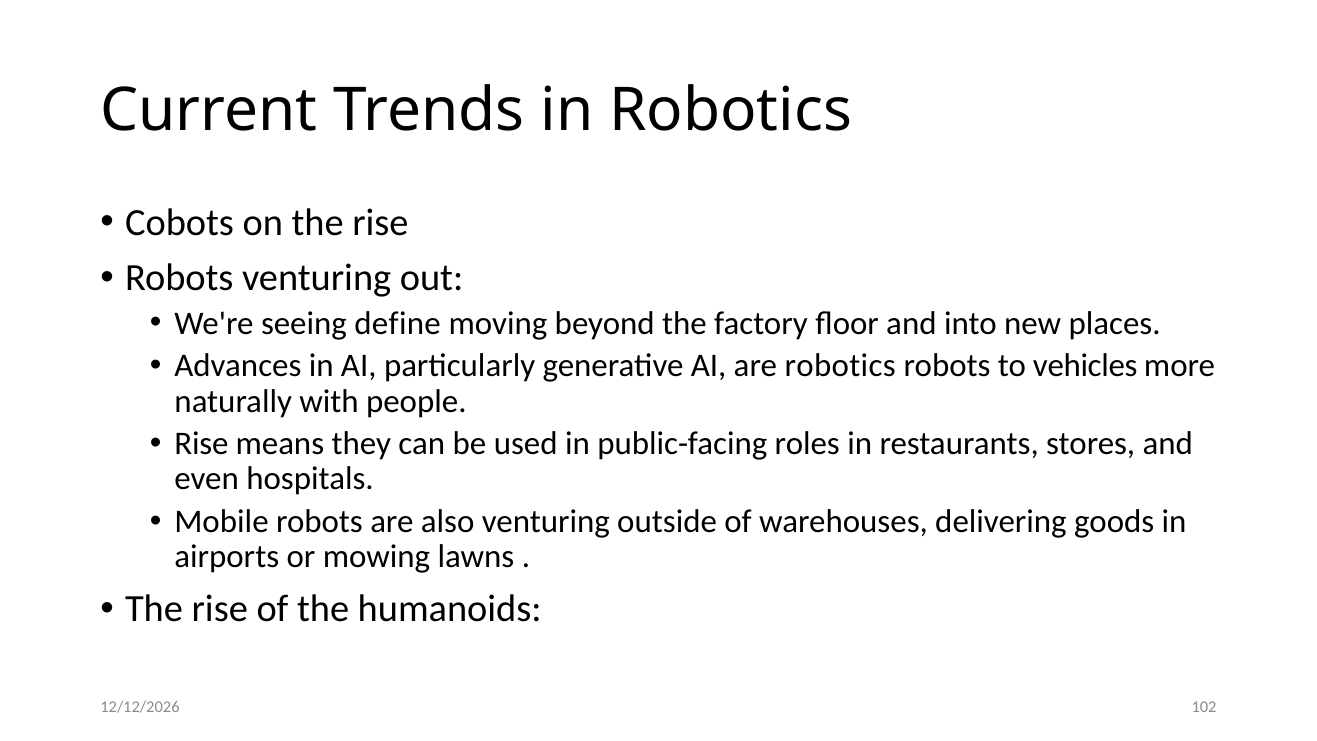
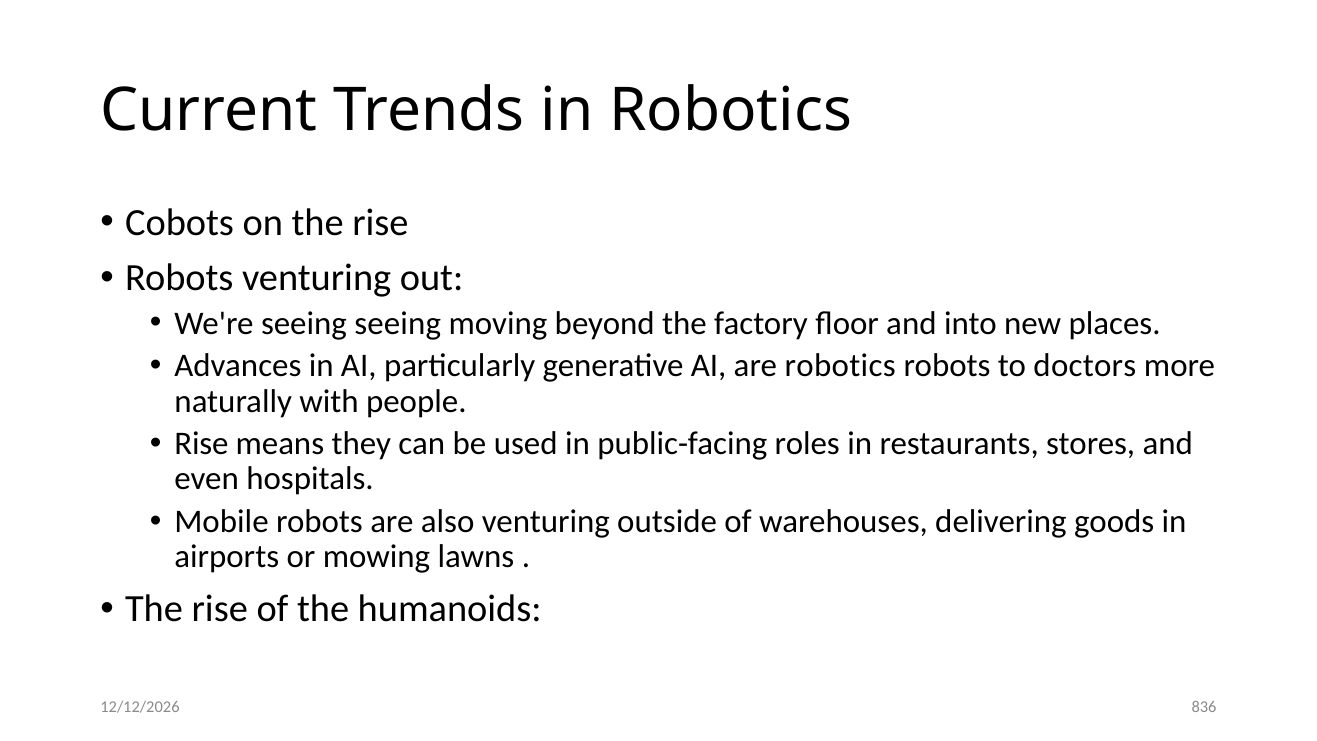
seeing define: define -> seeing
vehicles: vehicles -> doctors
102: 102 -> 836
